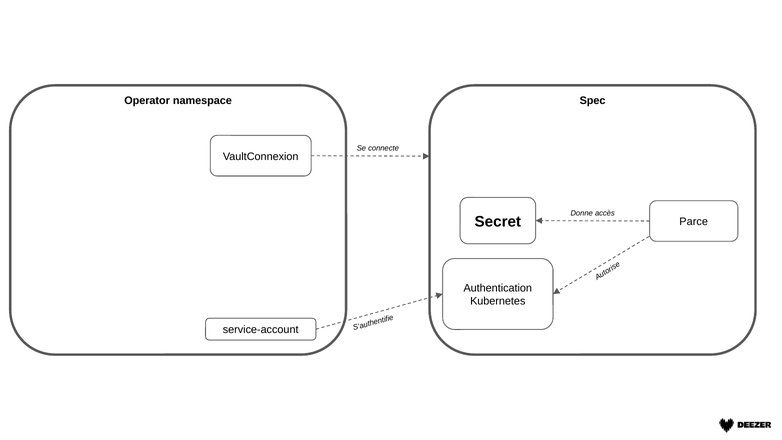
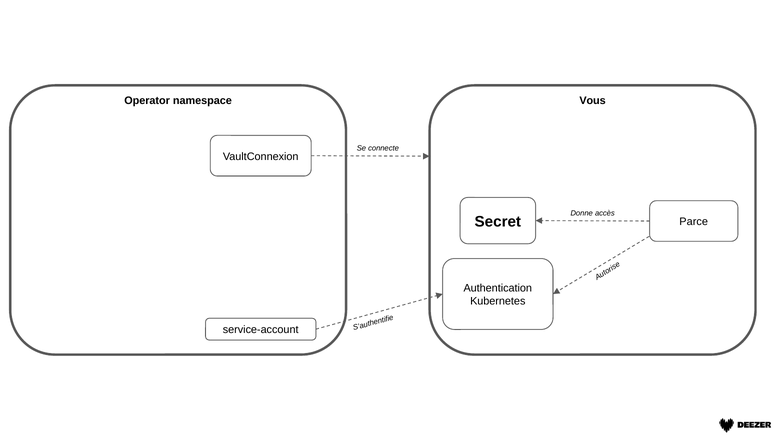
Spec: Spec -> Vous
